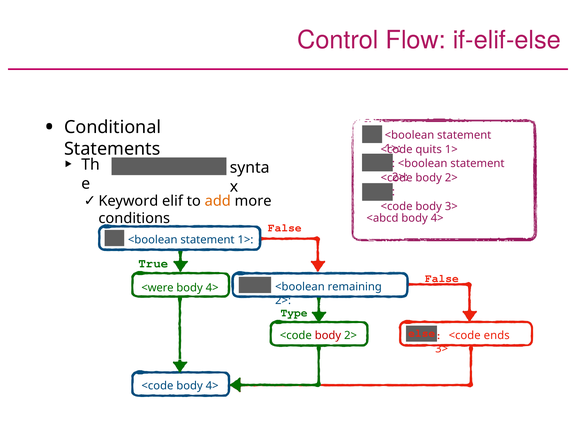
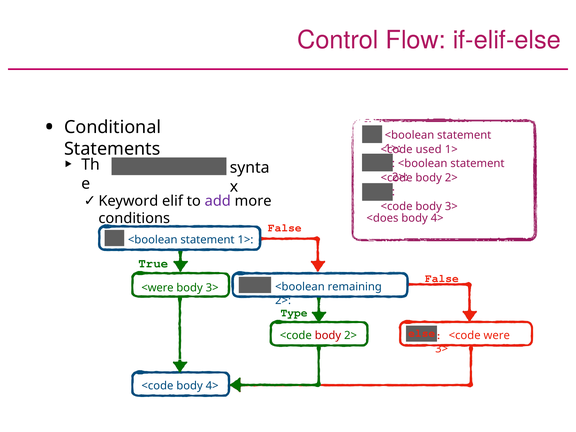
quits: quits -> used
add colour: orange -> purple
<abcd: <abcd -> <does
4> at (212, 288): 4> -> 3>
ends: ends -> were
